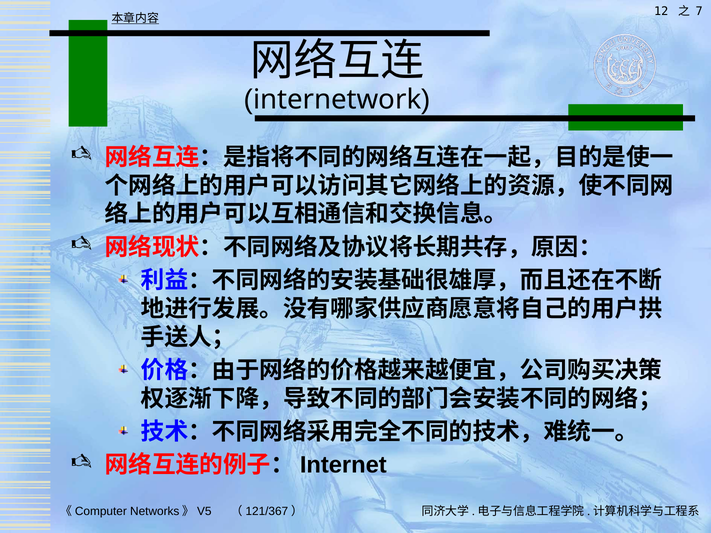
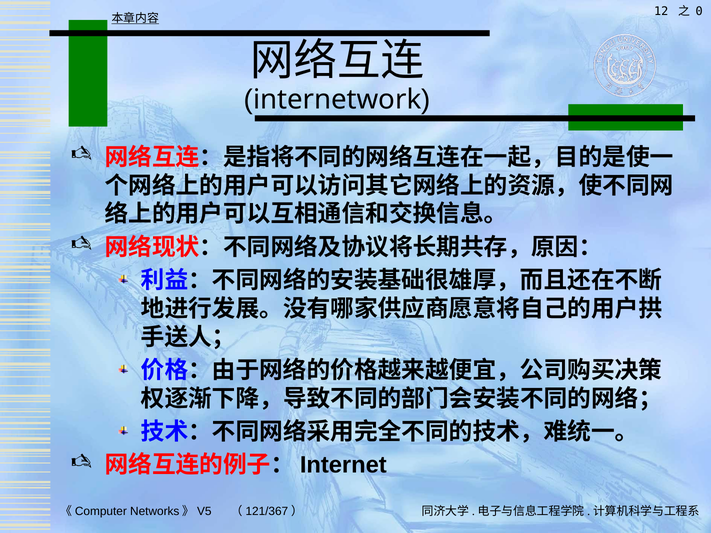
7: 7 -> 0
